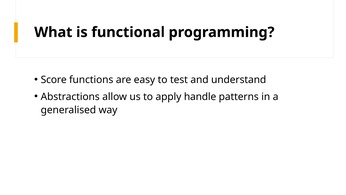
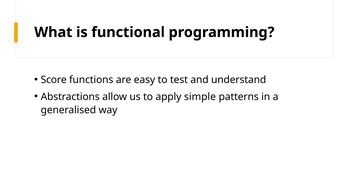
handle: handle -> simple
